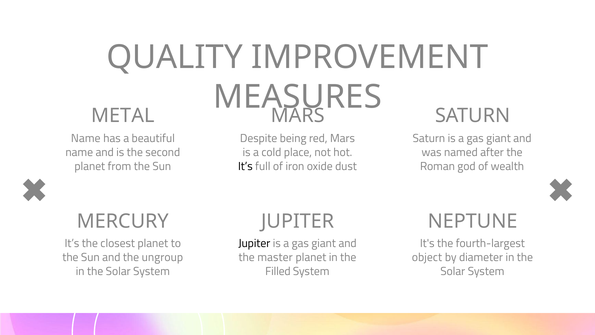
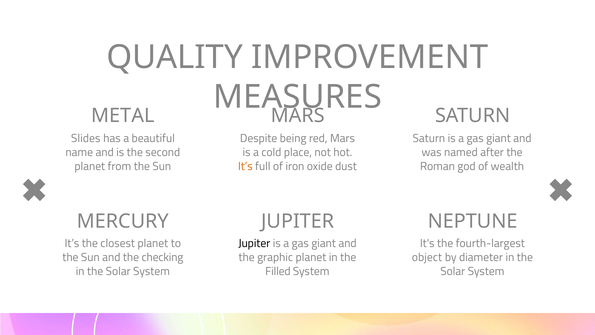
Name at (86, 138): Name -> Slides
It’s at (245, 166) colour: black -> orange
ungroup: ungroup -> checking
master: master -> graphic
